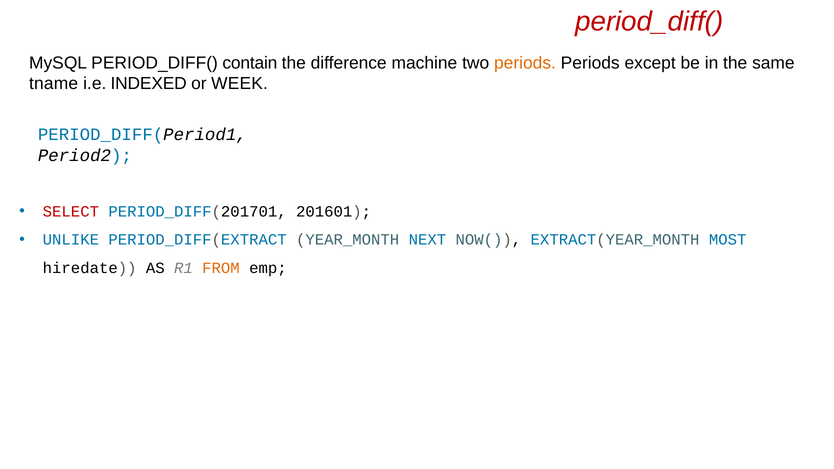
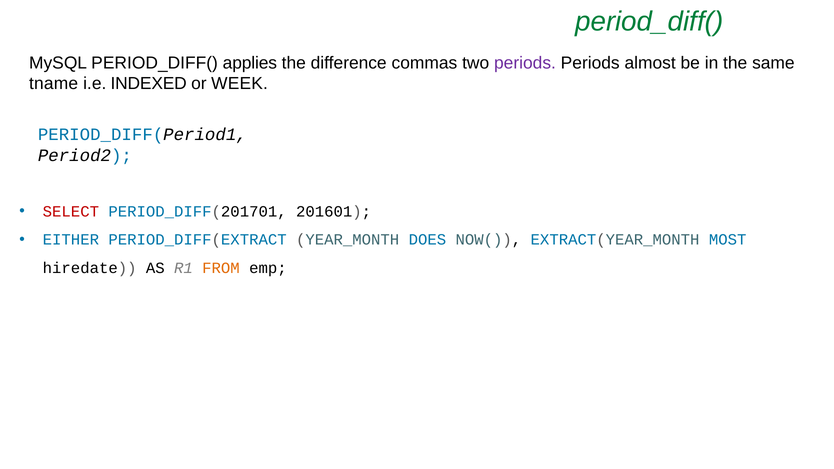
period_diff( at (649, 22) colour: red -> green
contain: contain -> applies
machine: machine -> commas
periods at (525, 63) colour: orange -> purple
except: except -> almost
UNLIKE: UNLIKE -> EITHER
NEXT: NEXT -> DOES
